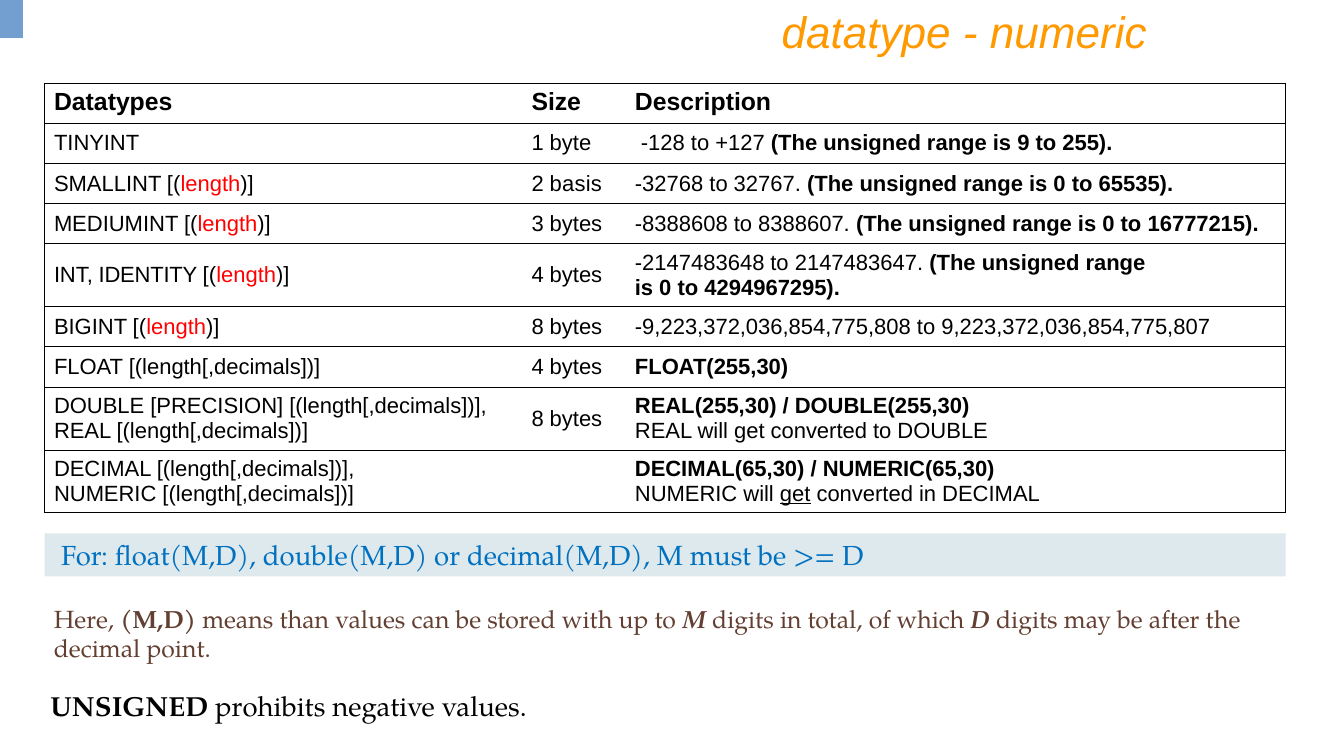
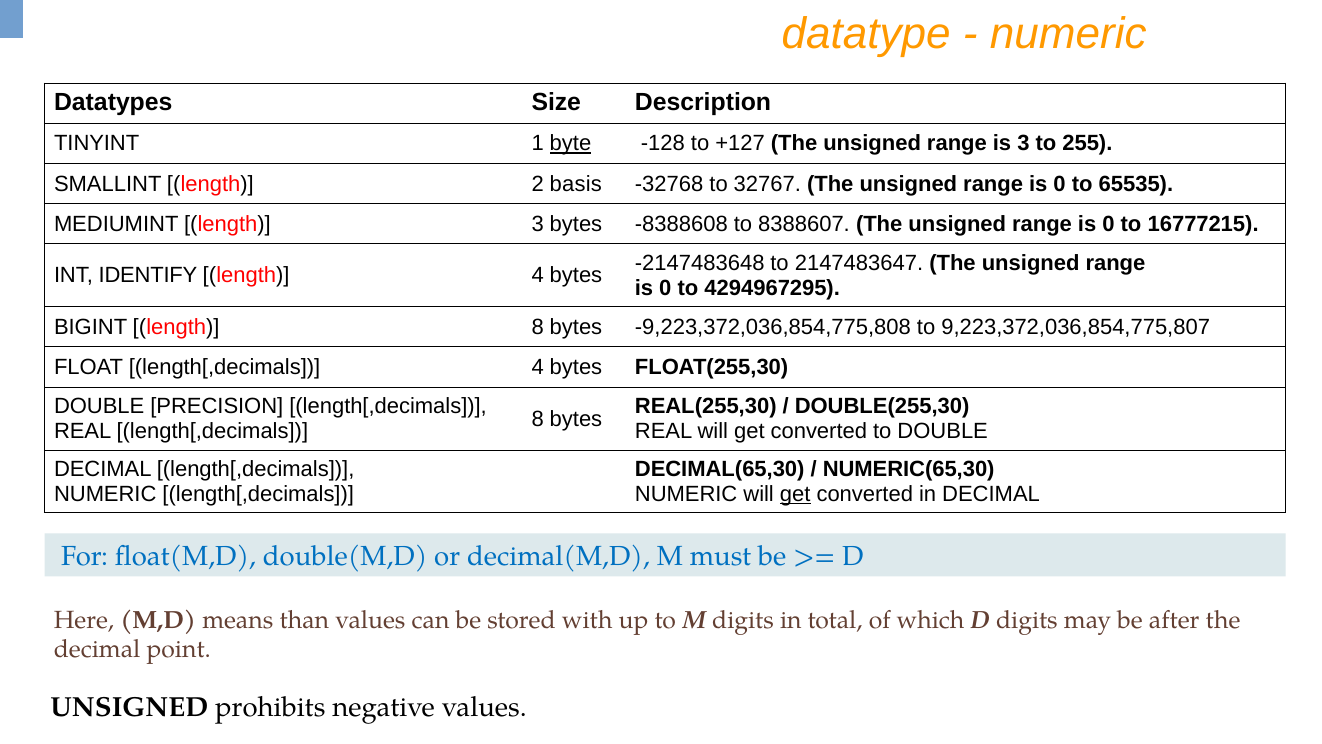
byte underline: none -> present
is 9: 9 -> 3
IDENTITY: IDENTITY -> IDENTIFY
